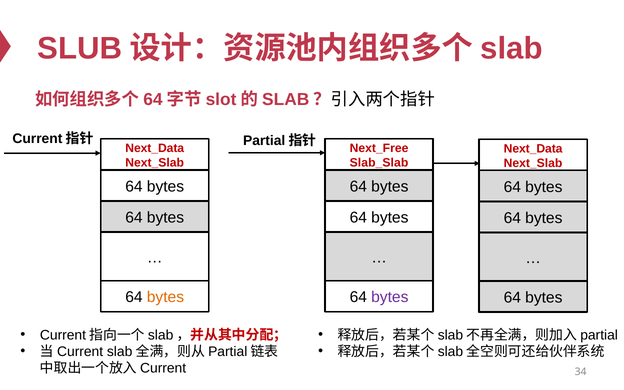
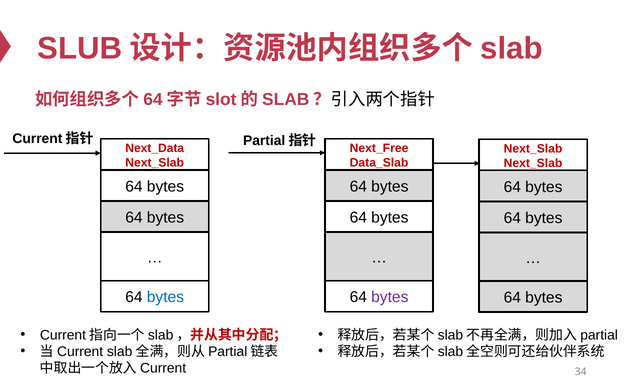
Next_Data at (533, 149): Next_Data -> Next_Slab
Slab_Slab: Slab_Slab -> Data_Slab
bytes at (165, 297) colour: orange -> blue
